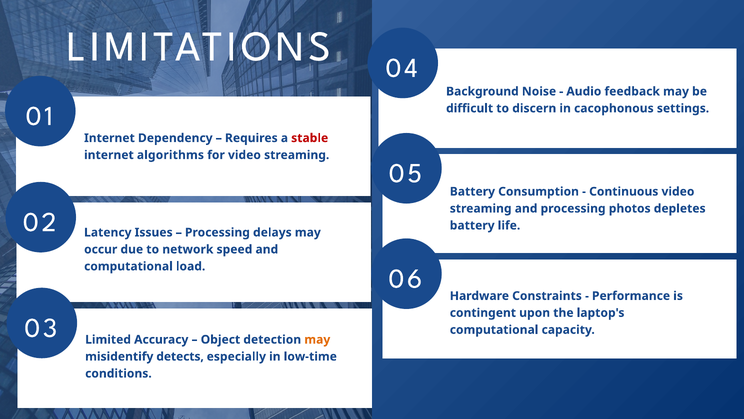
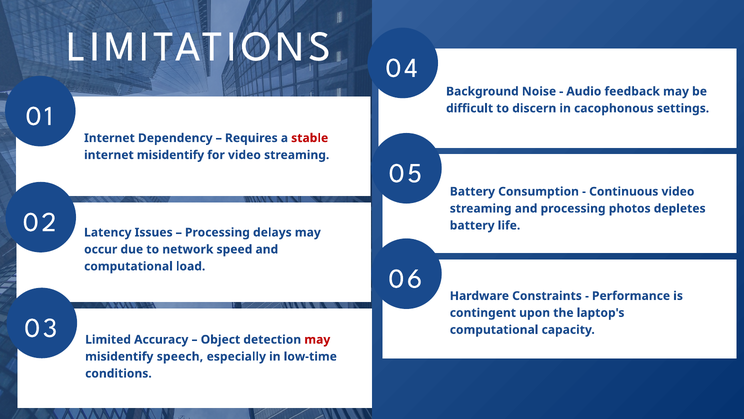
internet algorithms: algorithms -> misidentify
may at (317, 339) colour: orange -> red
detects: detects -> speech
